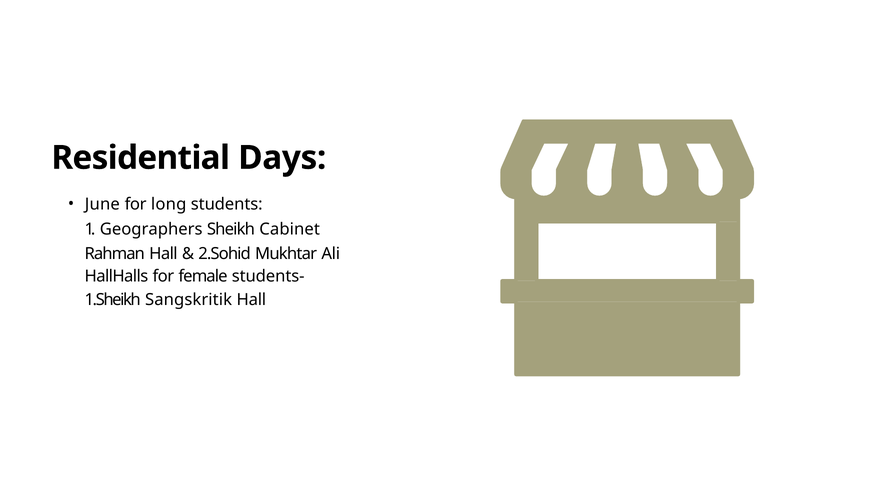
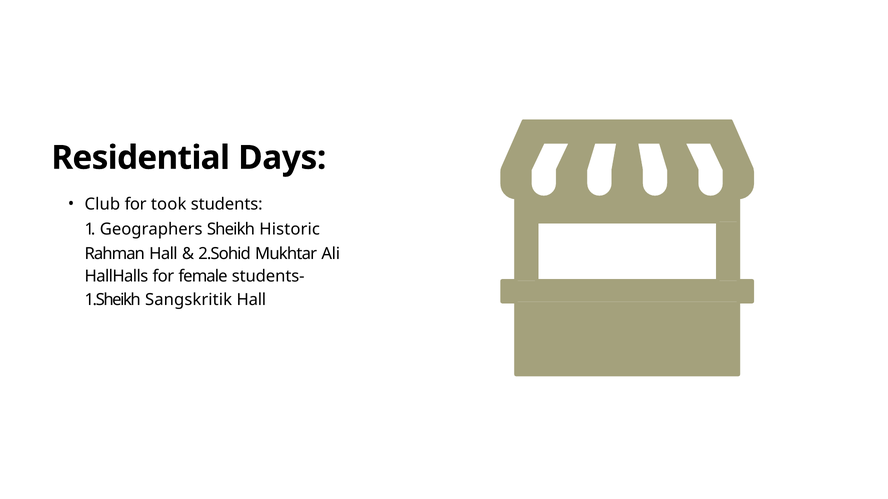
June: June -> Club
long: long -> took
Cabinet: Cabinet -> Historic
